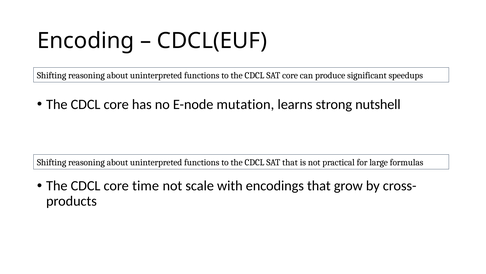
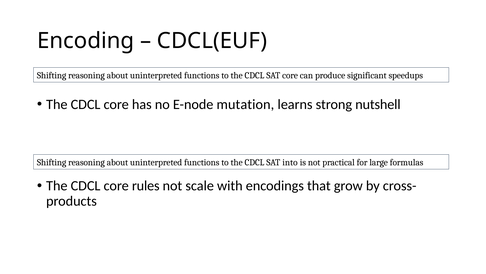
SAT that: that -> into
time: time -> rules
